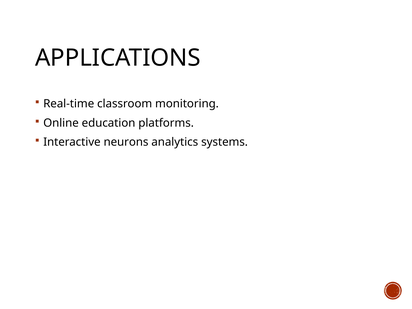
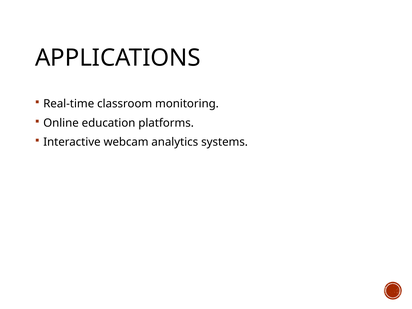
neurons: neurons -> webcam
